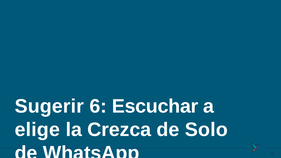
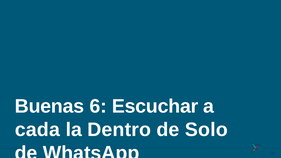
Sugerir: Sugerir -> Buenas
elige: elige -> cada
Crezca: Crezca -> Dentro
